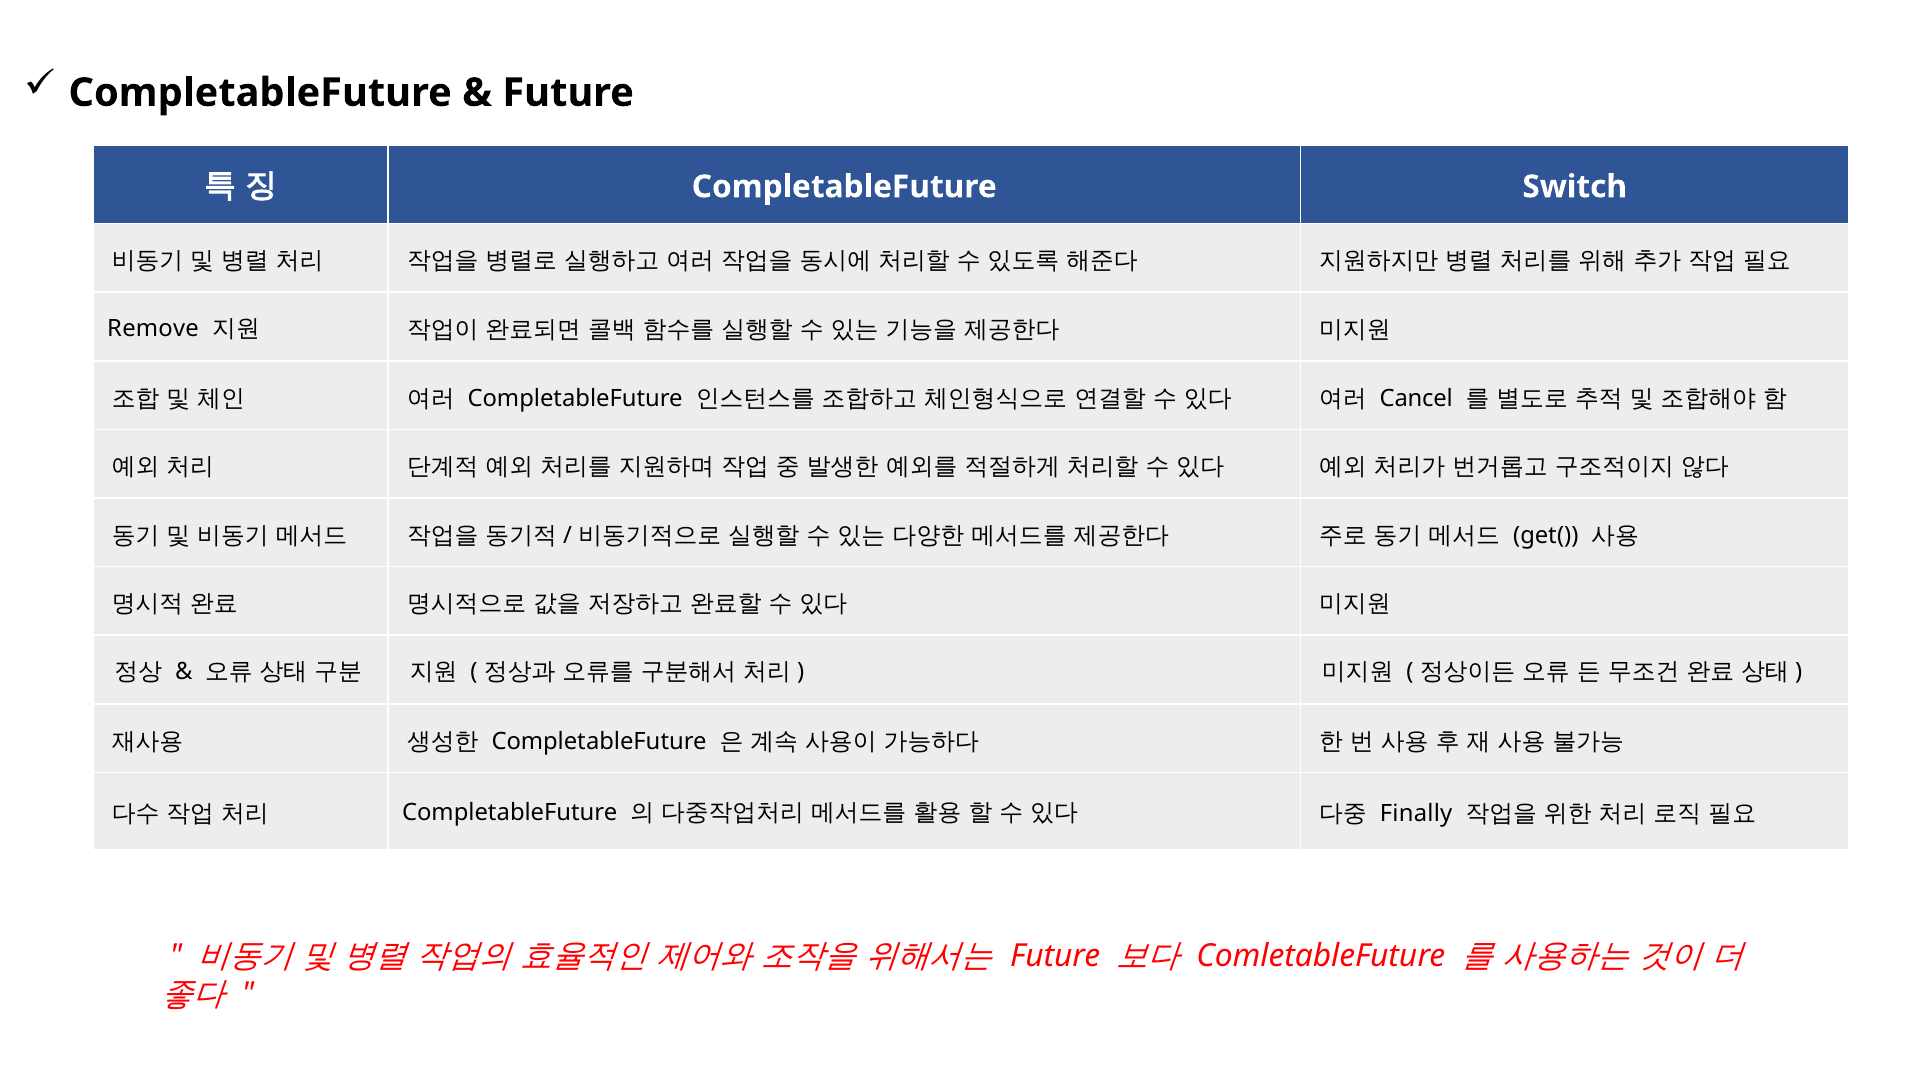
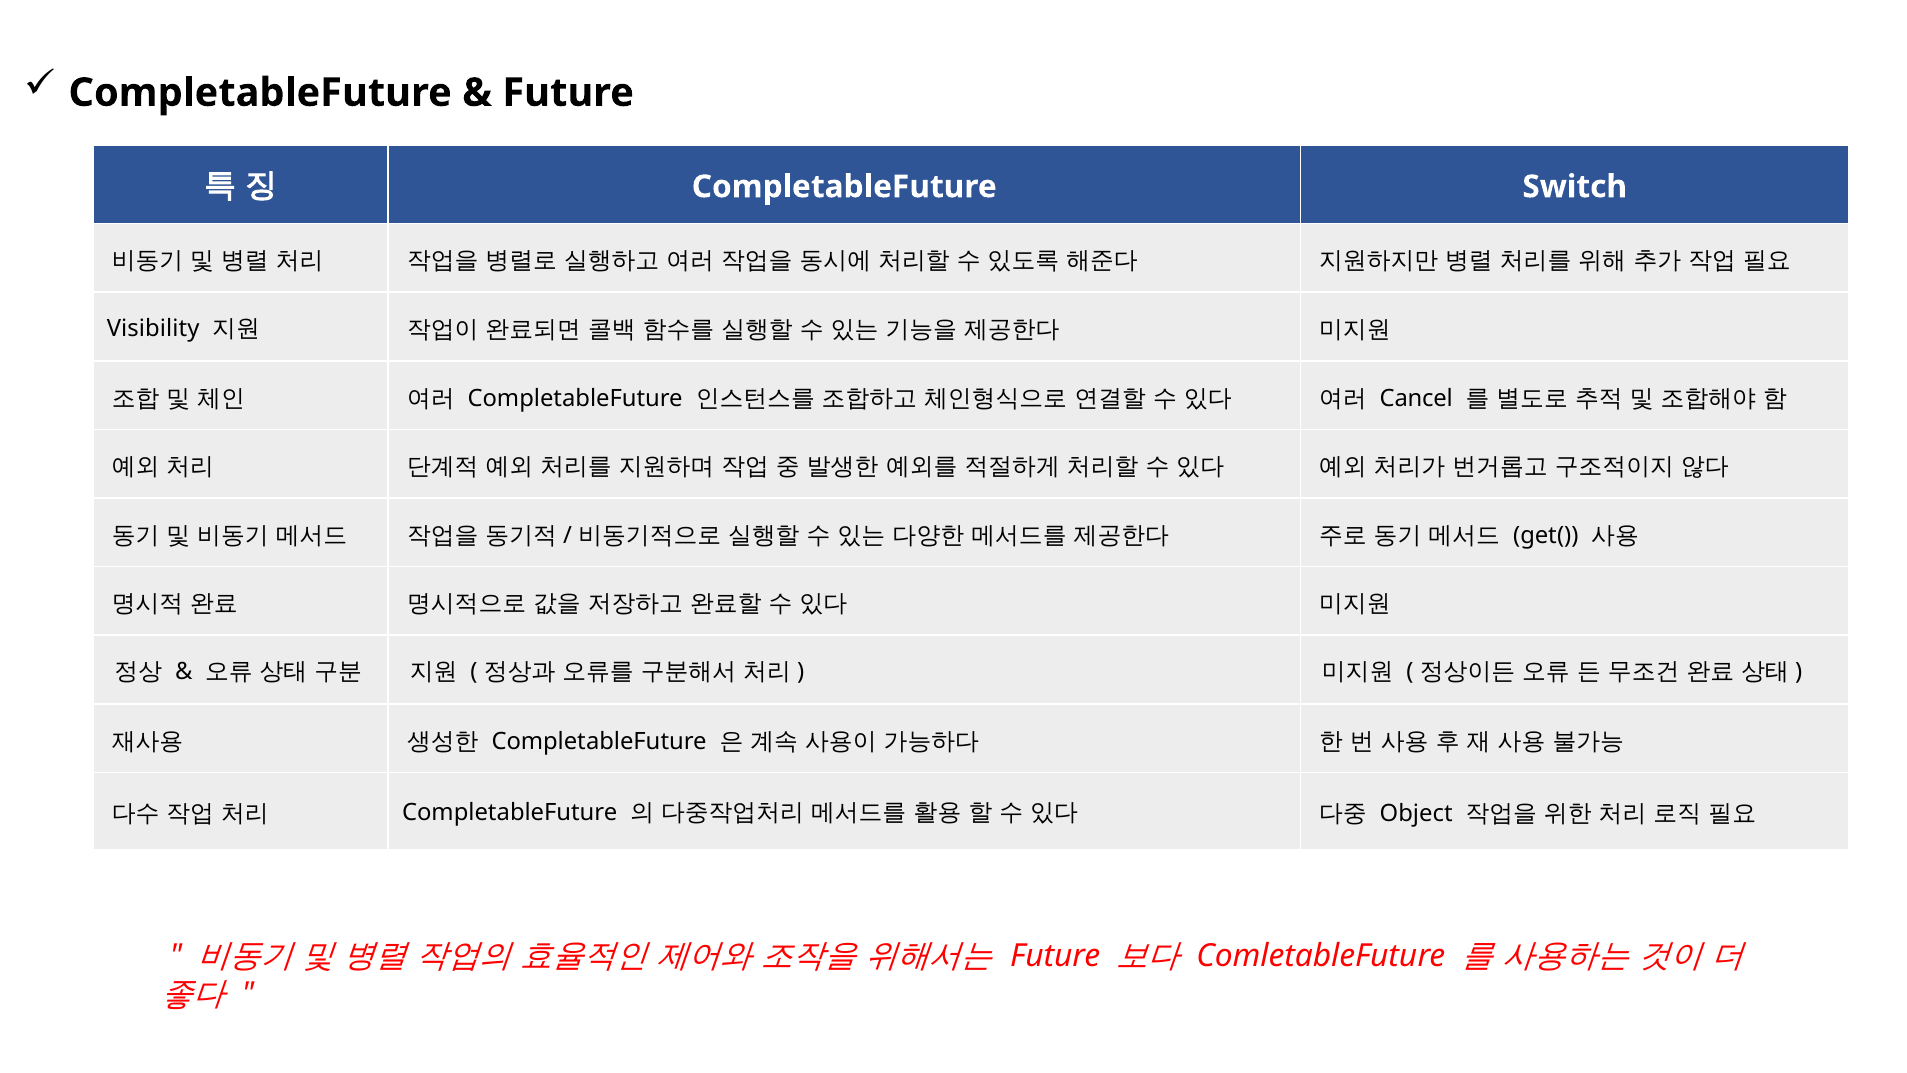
Remove: Remove -> Visibility
Finally: Finally -> Object
